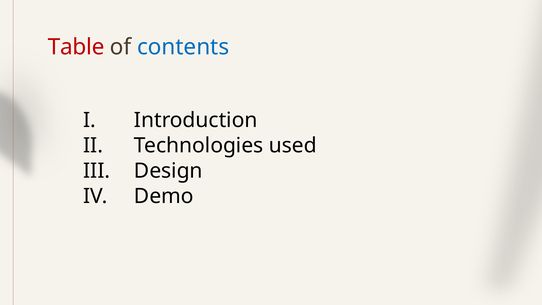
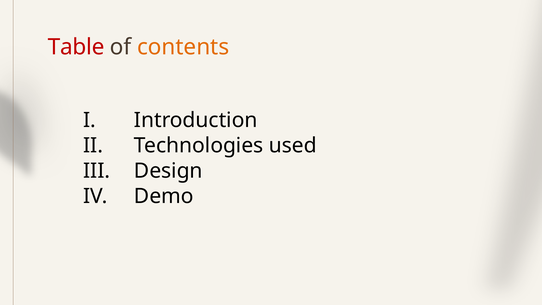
contents colour: blue -> orange
